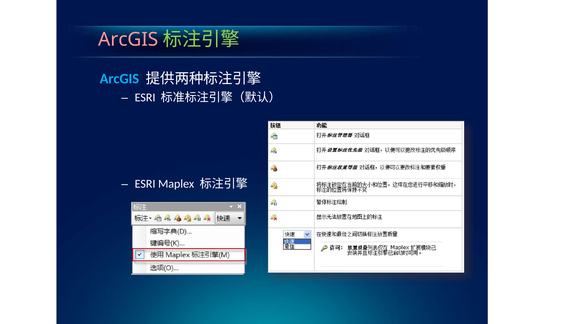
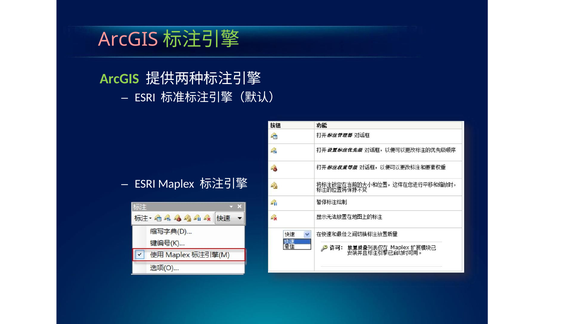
ArcGIS at (119, 79) colour: light blue -> light green
